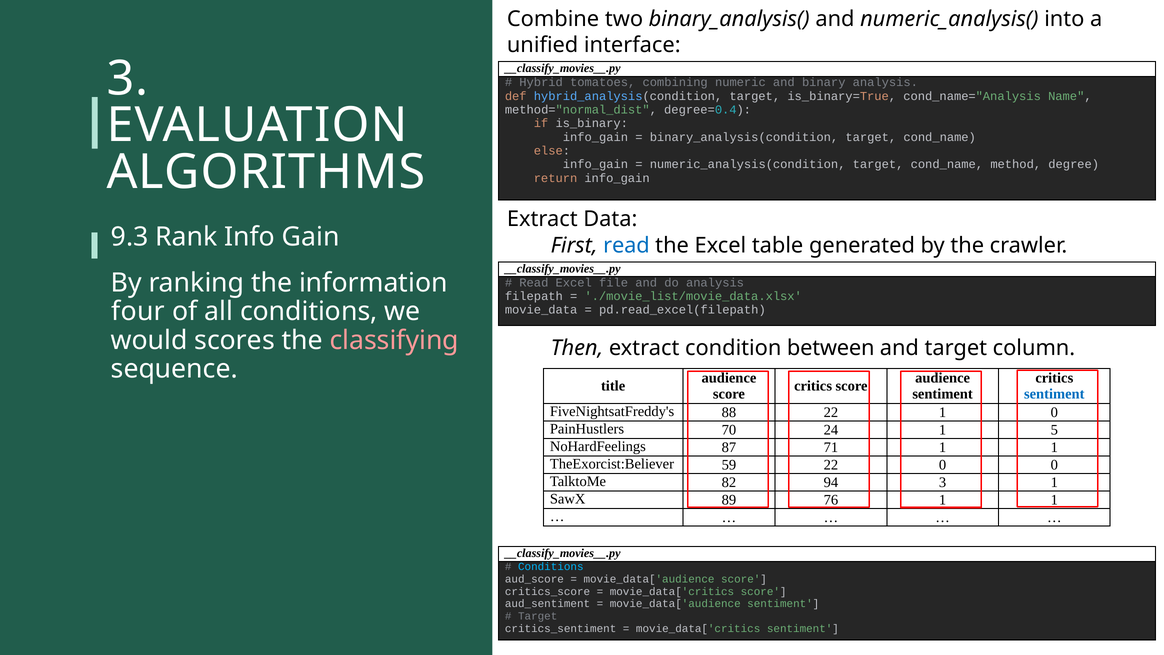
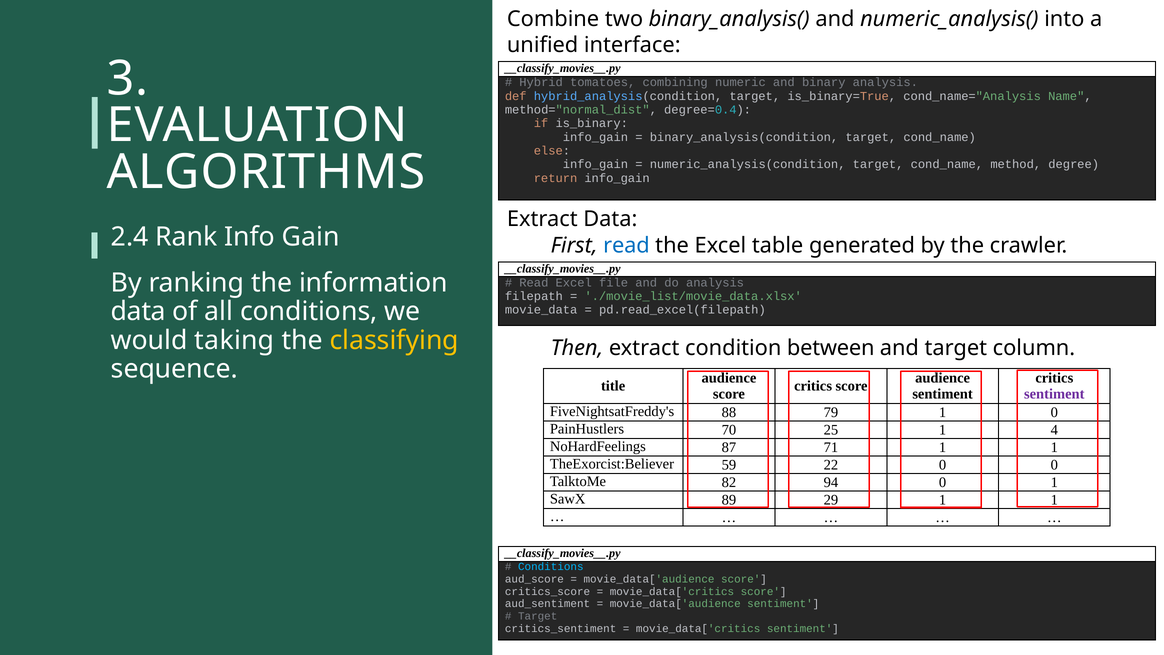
9.3: 9.3 -> 2.4
four at (138, 311): four -> data
scores: scores -> taking
classifying colour: pink -> yellow
sentiment at (1054, 394) colour: blue -> purple
88 22: 22 -> 79
24: 24 -> 25
5: 5 -> 4
94 3: 3 -> 0
76: 76 -> 29
